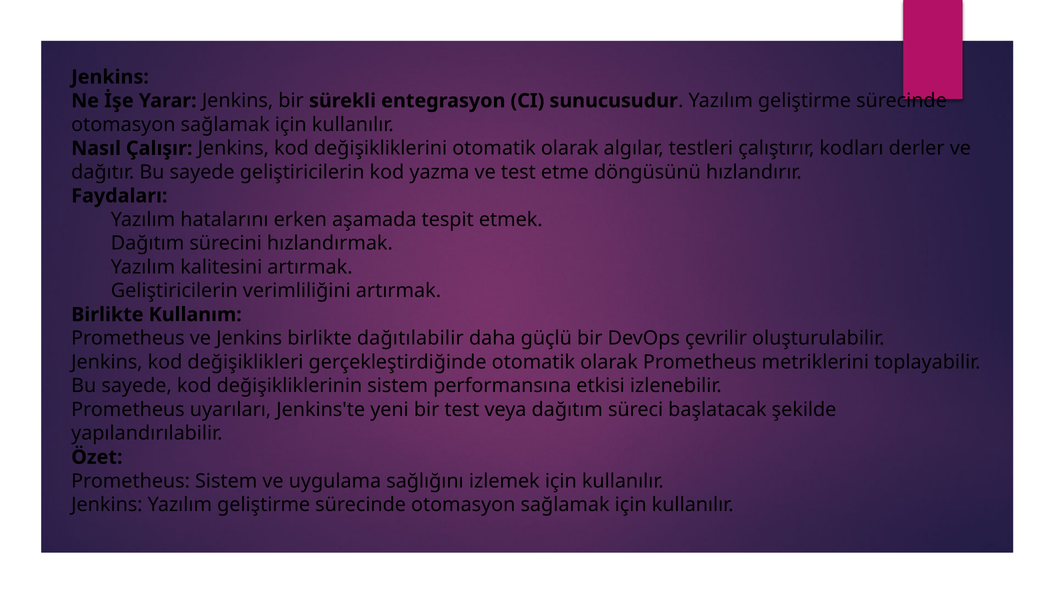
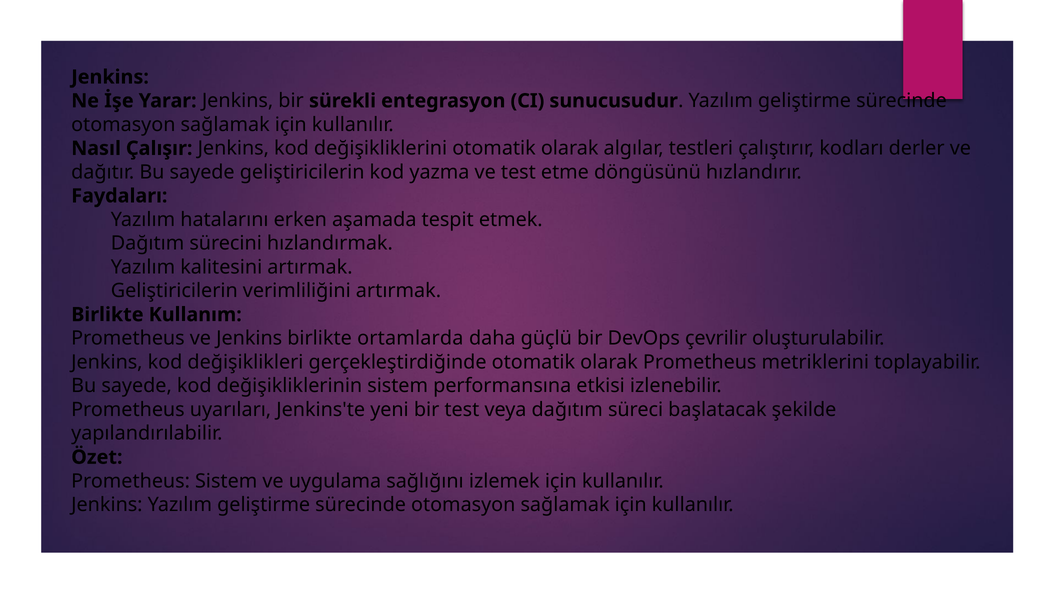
dağıtılabilir: dağıtılabilir -> ortamlarda
